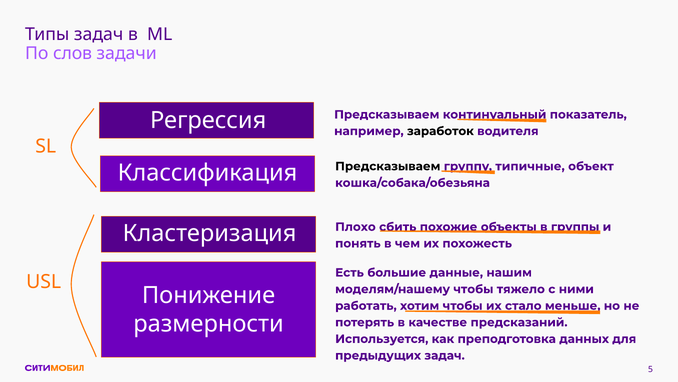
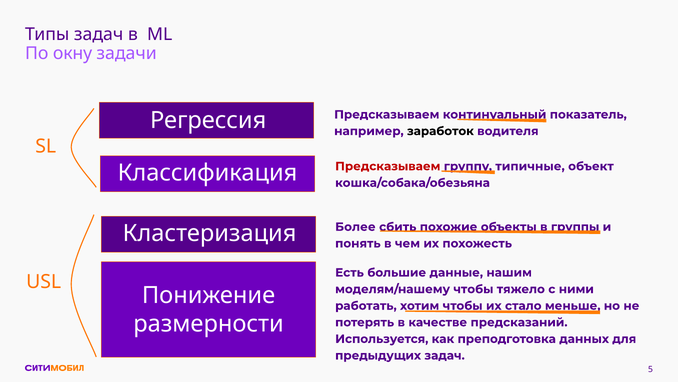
слов: слов -> окну
Предсказываем at (388, 166) colour: black -> red
Плохо: Плохо -> Более
